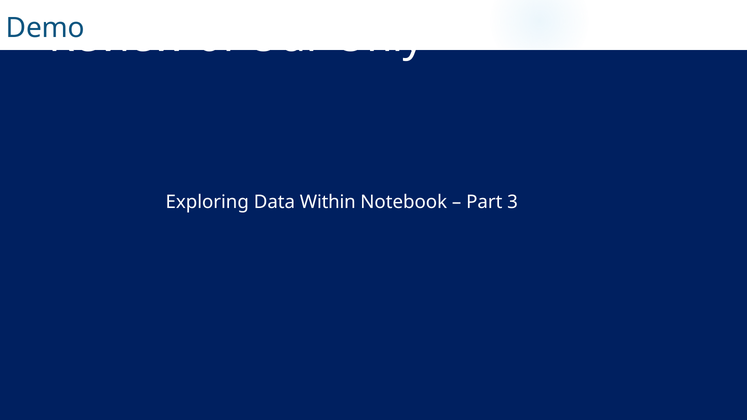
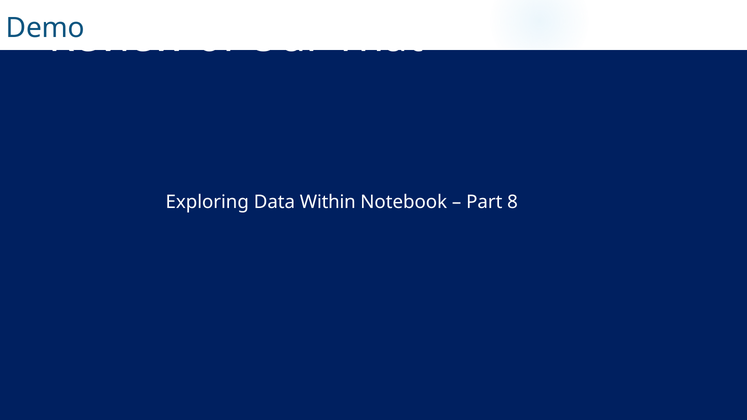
Only: Only -> That
3: 3 -> 8
